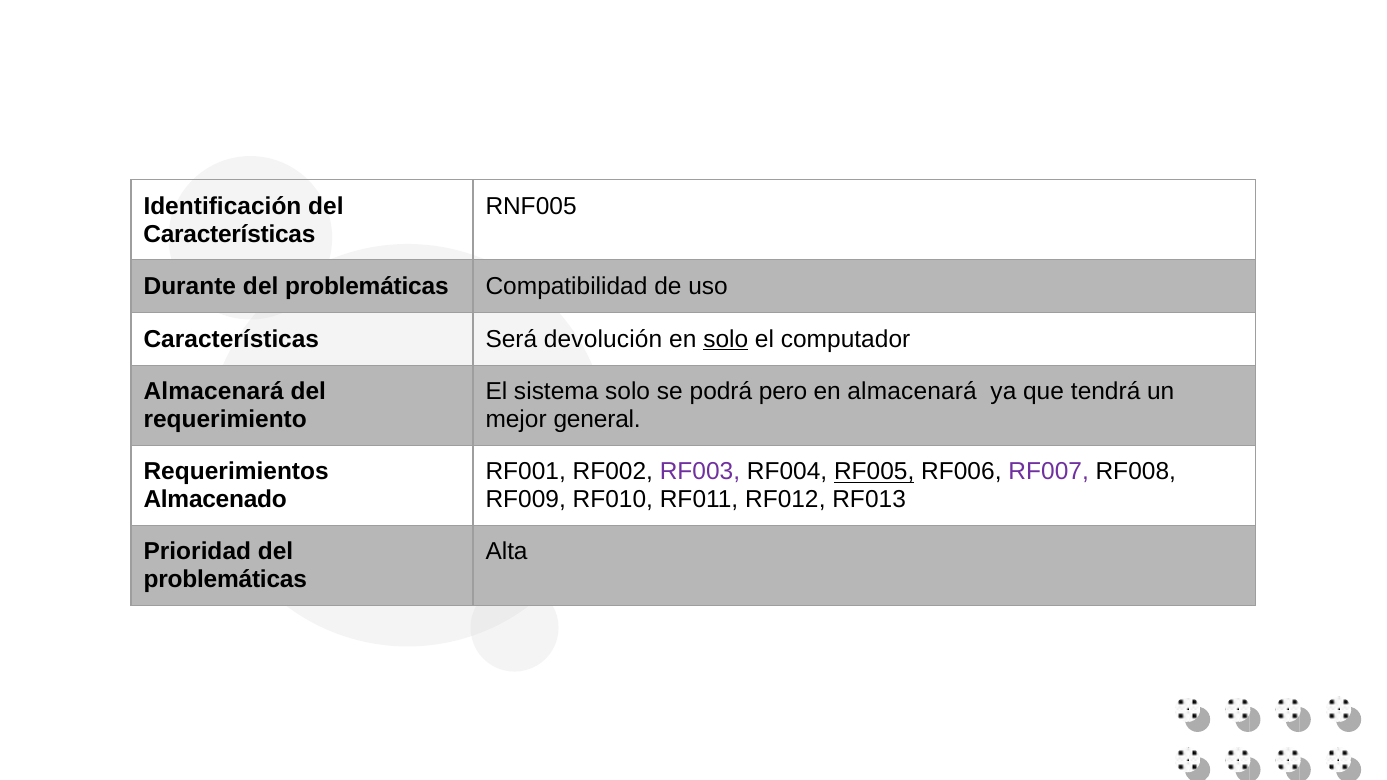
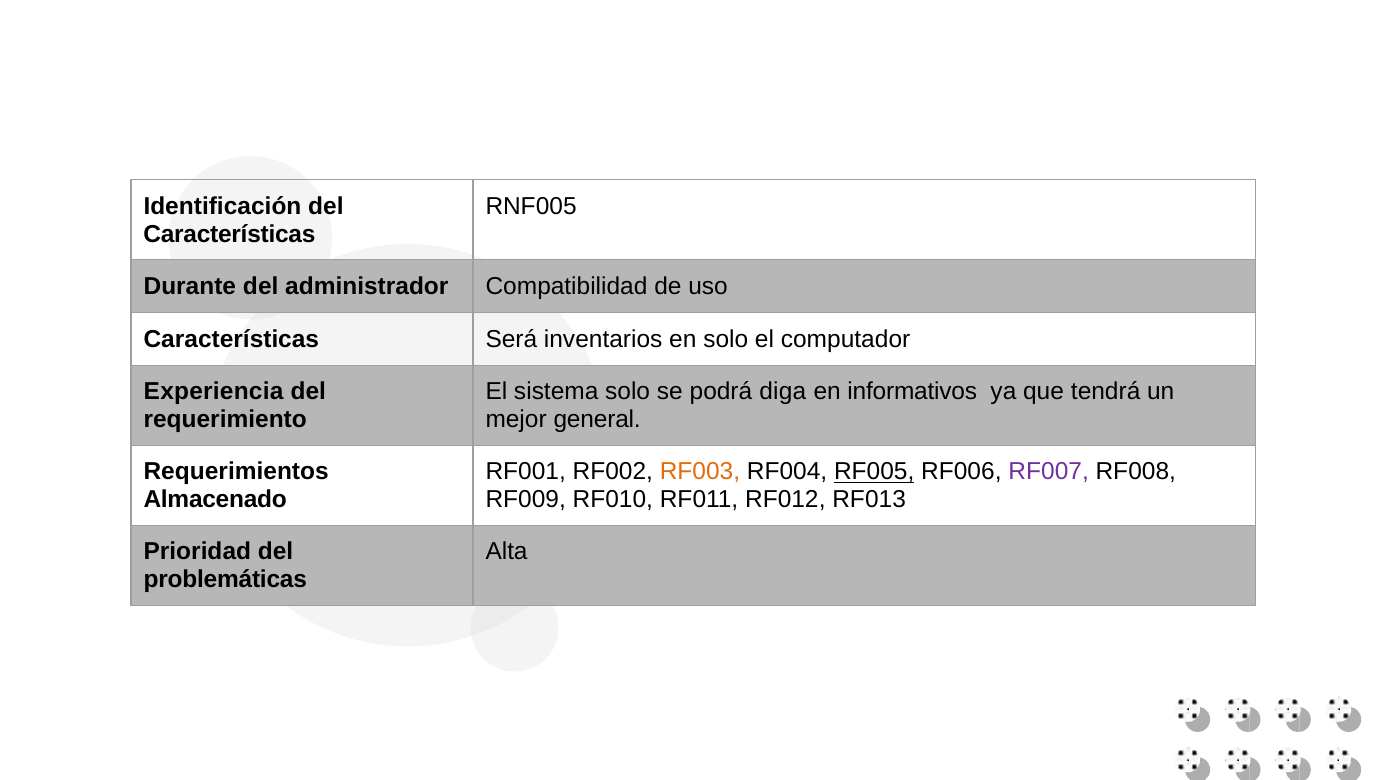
problemáticas at (367, 287): problemáticas -> administrador
devolución: devolución -> inventarios
solo at (726, 339) underline: present -> none
Almacenará at (214, 392): Almacenará -> Experiencia
pero: pero -> diga
en almacenará: almacenará -> informativos
RF003 colour: purple -> orange
